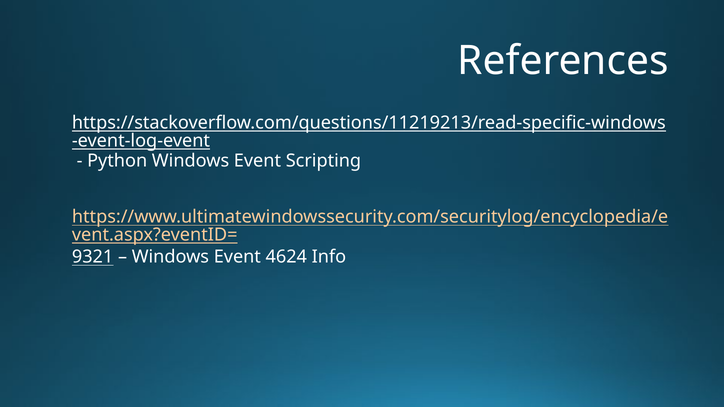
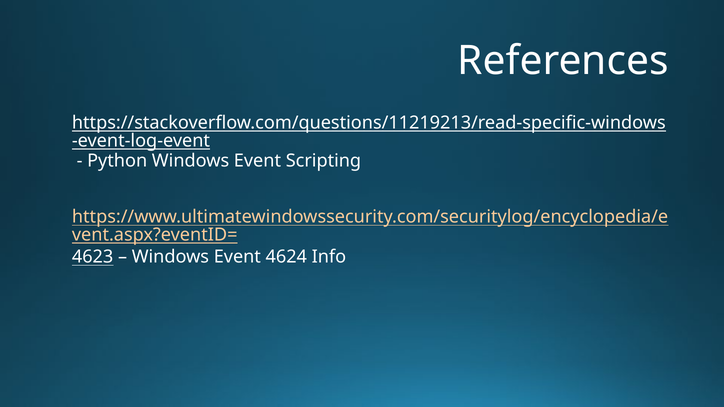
9321: 9321 -> 4623
